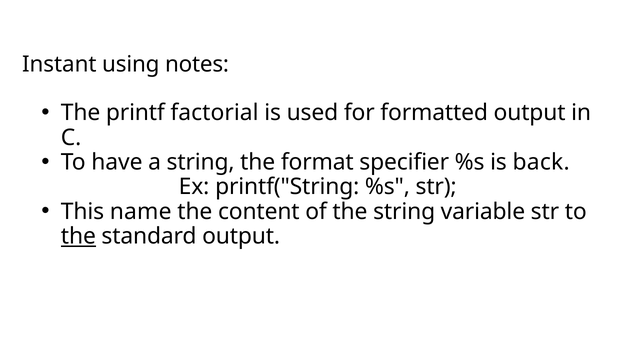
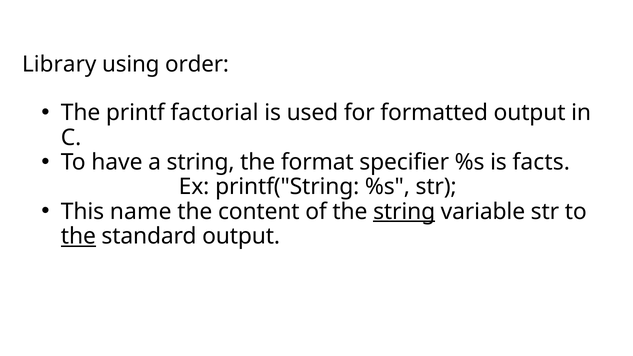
Instant: Instant -> Library
notes: notes -> order
back: back -> facts
string at (404, 212) underline: none -> present
